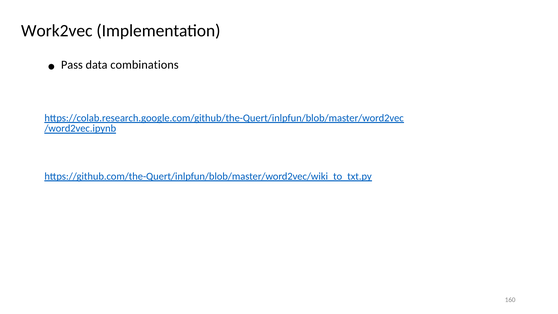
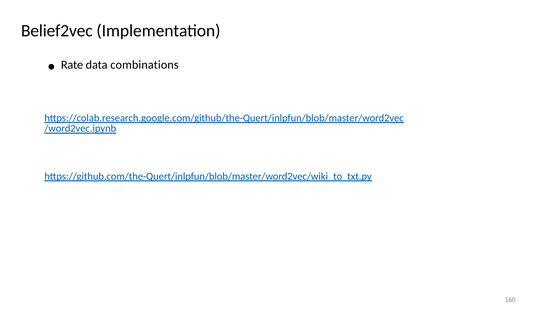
Work2vec: Work2vec -> Belief2vec
Pass: Pass -> Rate
